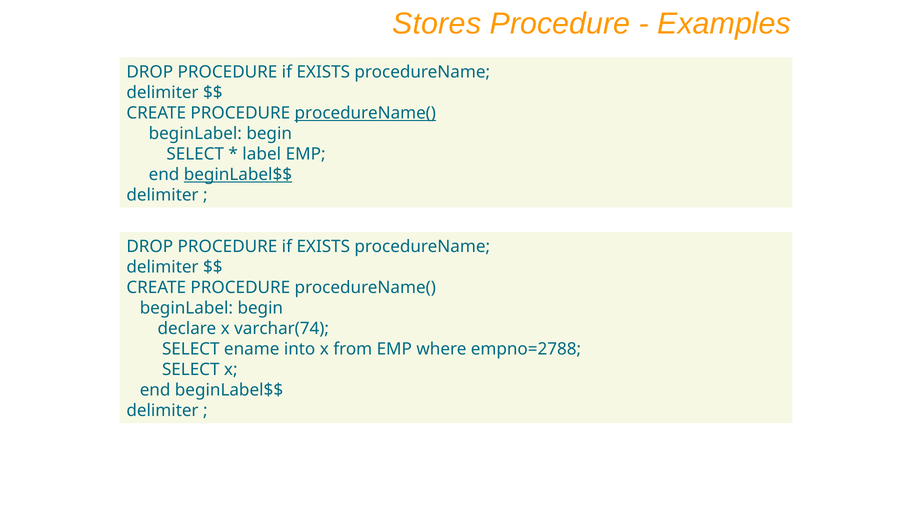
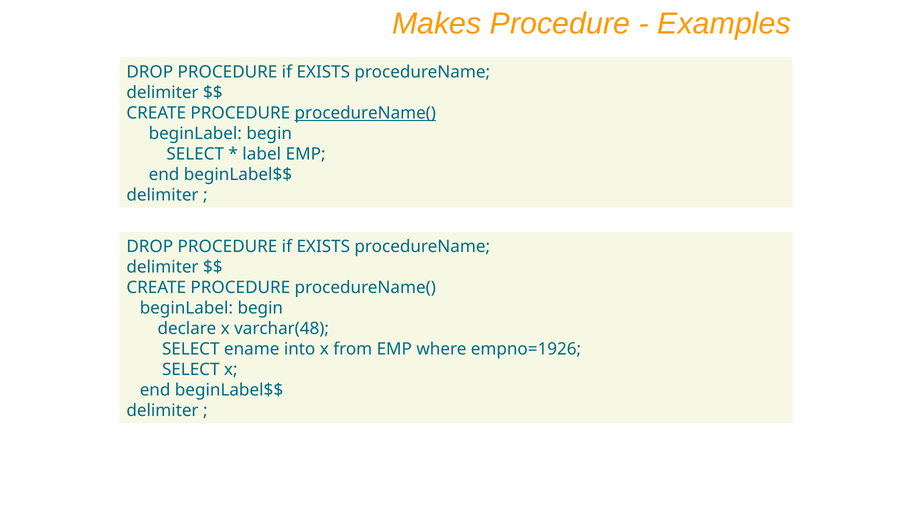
Stores: Stores -> Makes
beginLabel$$ at (238, 175) underline: present -> none
varchar(74: varchar(74 -> varchar(48
empno=2788: empno=2788 -> empno=1926
